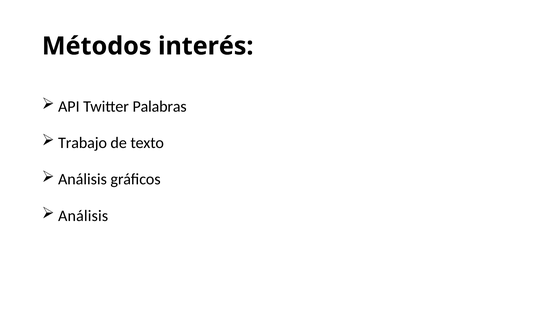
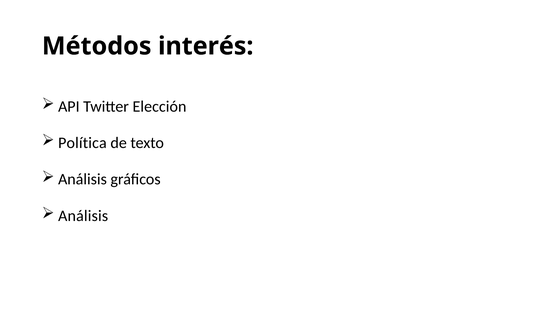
Palabras: Palabras -> Elección
Trabajo: Trabajo -> Política
